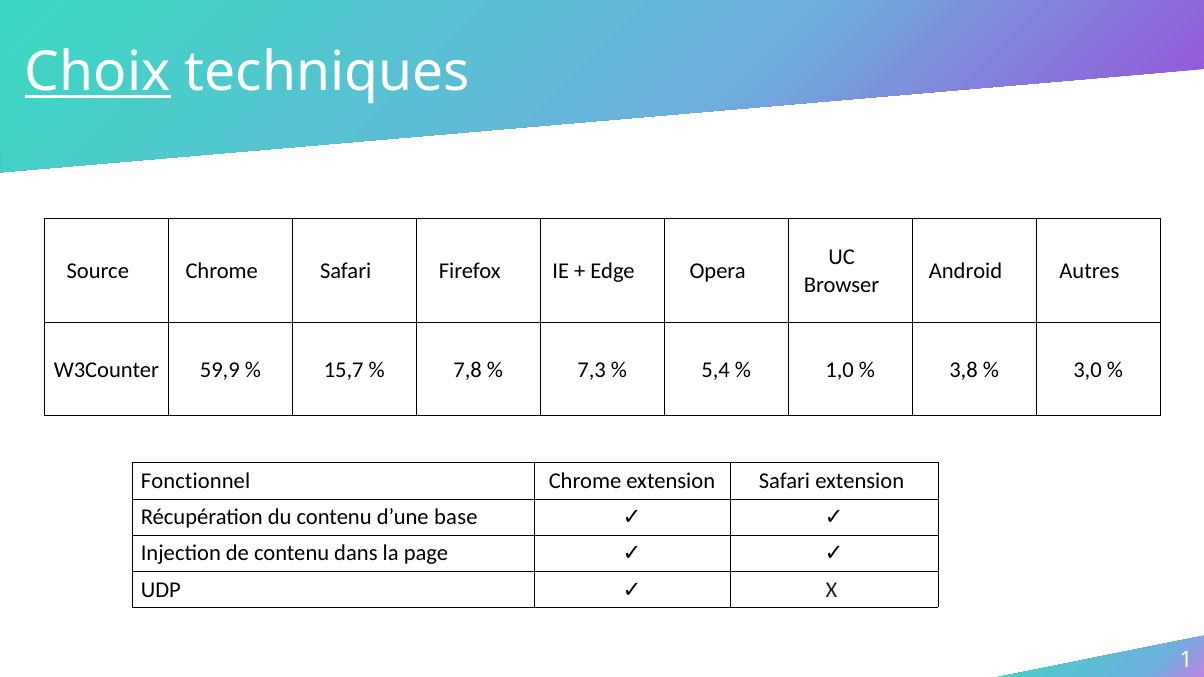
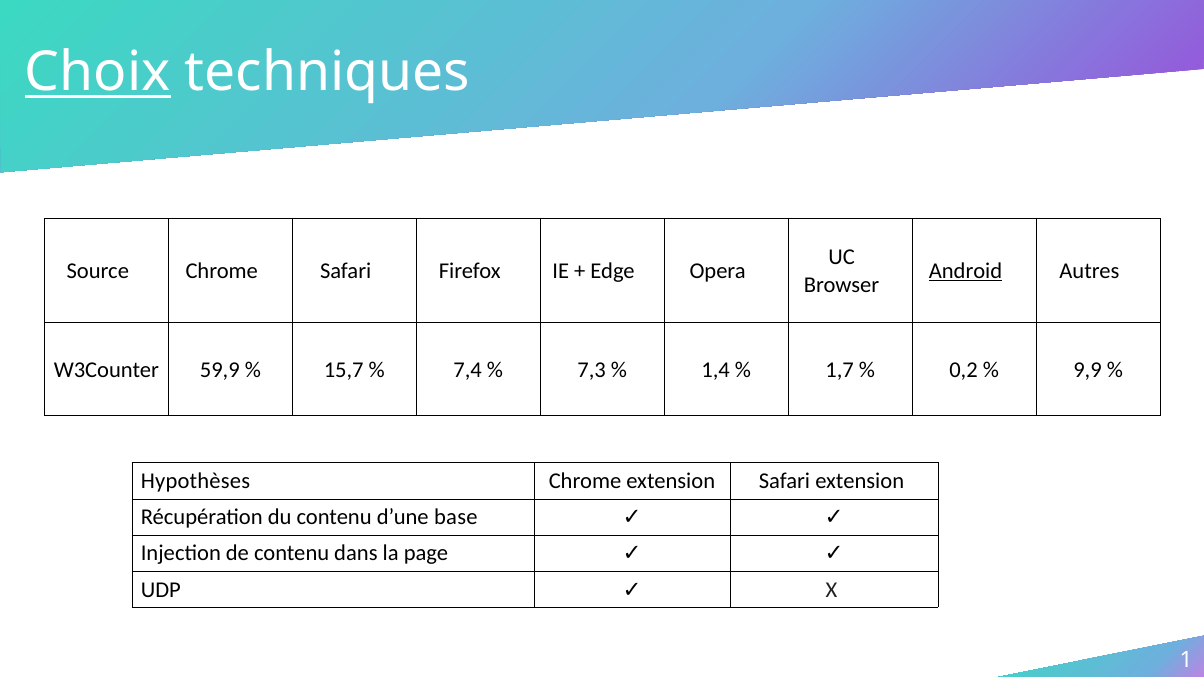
Android underline: none -> present
7,8: 7,8 -> 7,4
5,4: 5,4 -> 1,4
1,0: 1,0 -> 1,7
3,8: 3,8 -> 0,2
3,0: 3,0 -> 9,9
Fonctionnel: Fonctionnel -> Hypothèses
